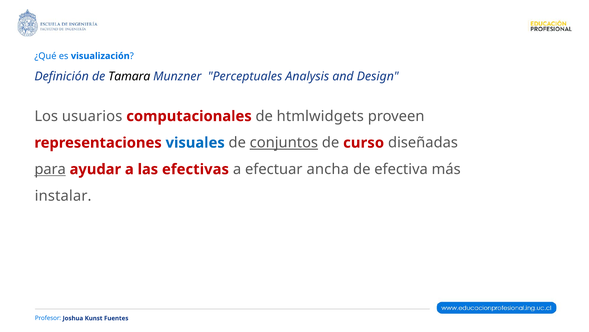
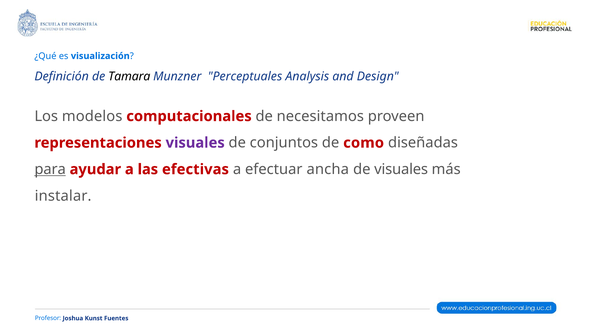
usuarios: usuarios -> modelos
htmlwidgets: htmlwidgets -> necesitamos
visuales at (195, 142) colour: blue -> purple
conjuntos underline: present -> none
curso: curso -> como
de efectiva: efectiva -> visuales
